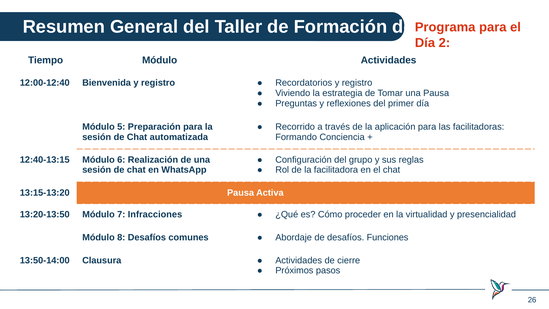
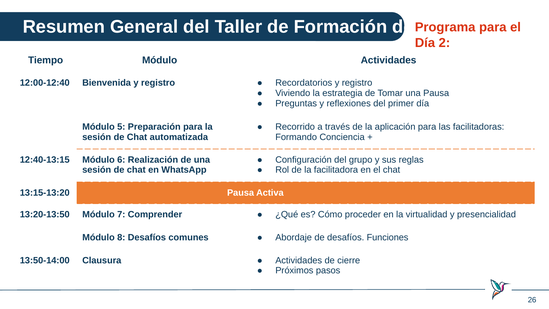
Infracciones: Infracciones -> Comprender
